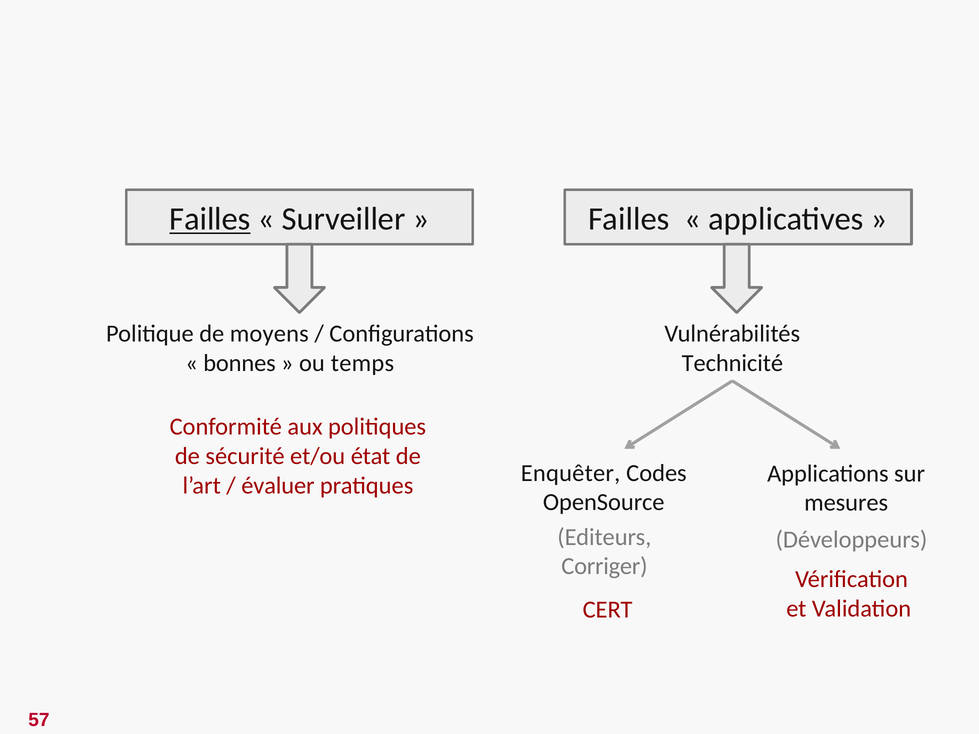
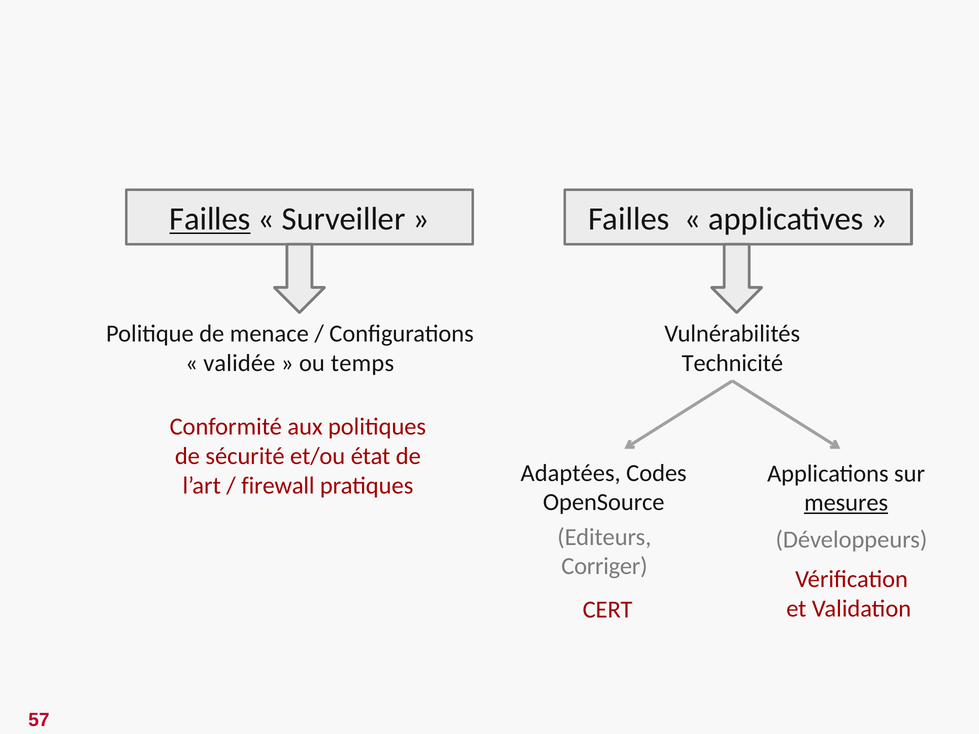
moyens: moyens -> menace
bonnes: bonnes -> validée
Enquêter: Enquêter -> Adaptées
évaluer: évaluer -> firewall
mesures underline: none -> present
